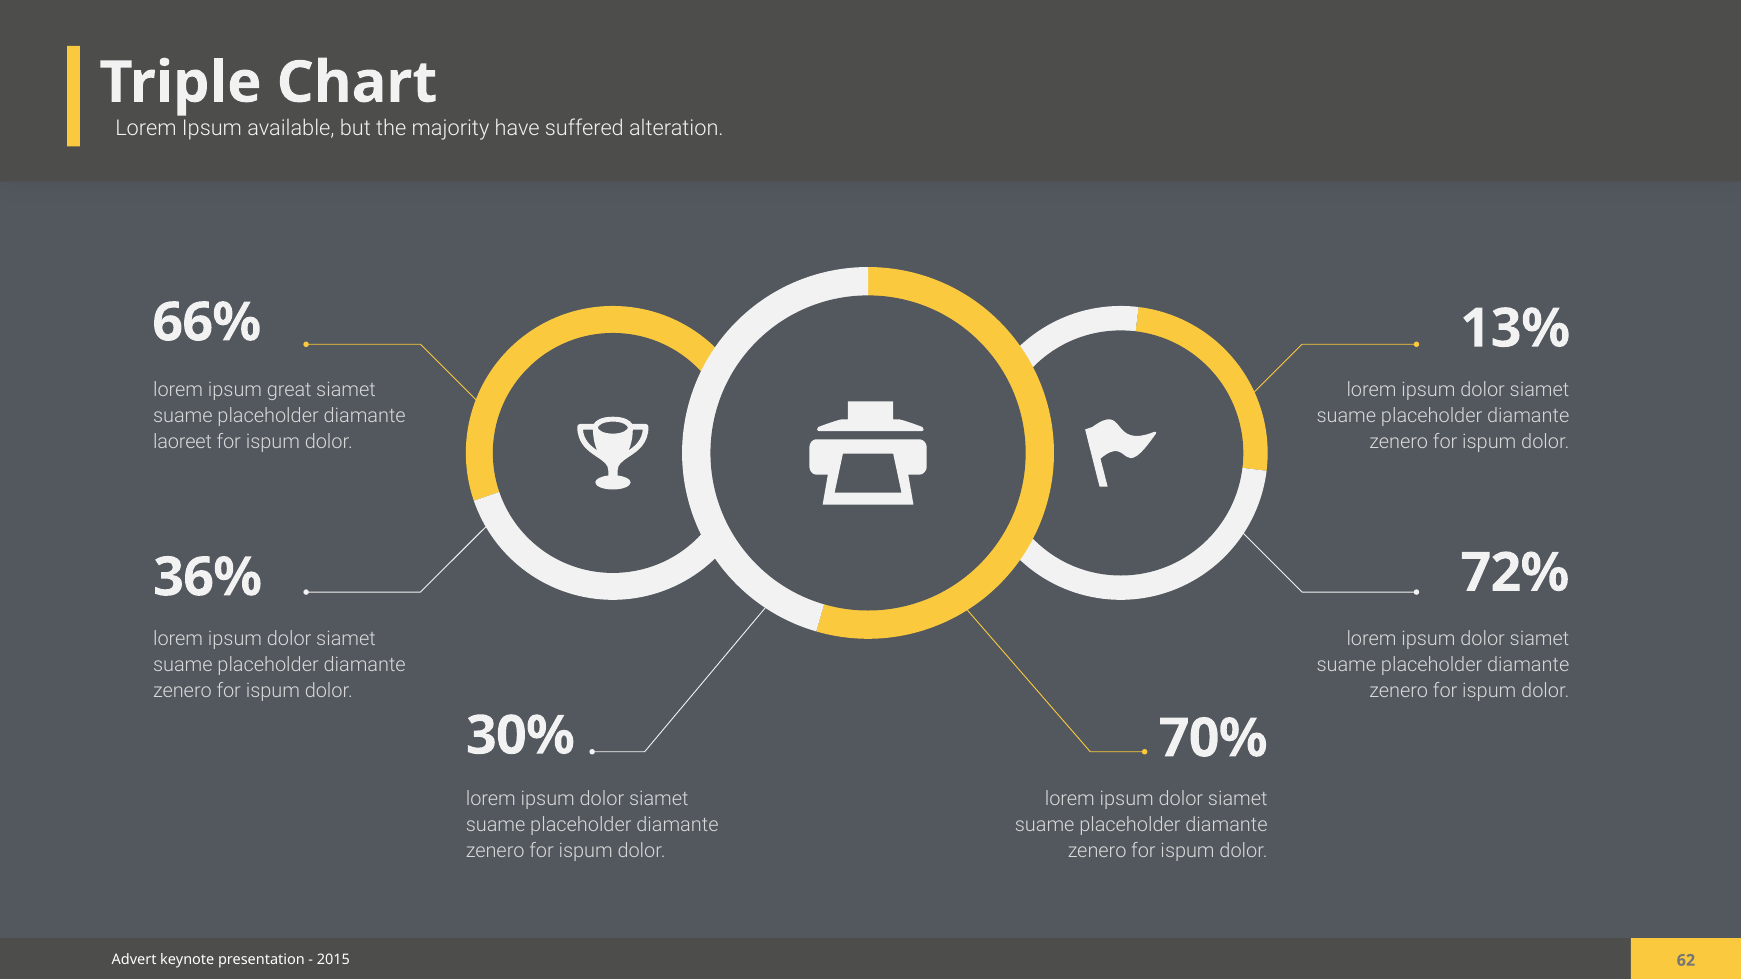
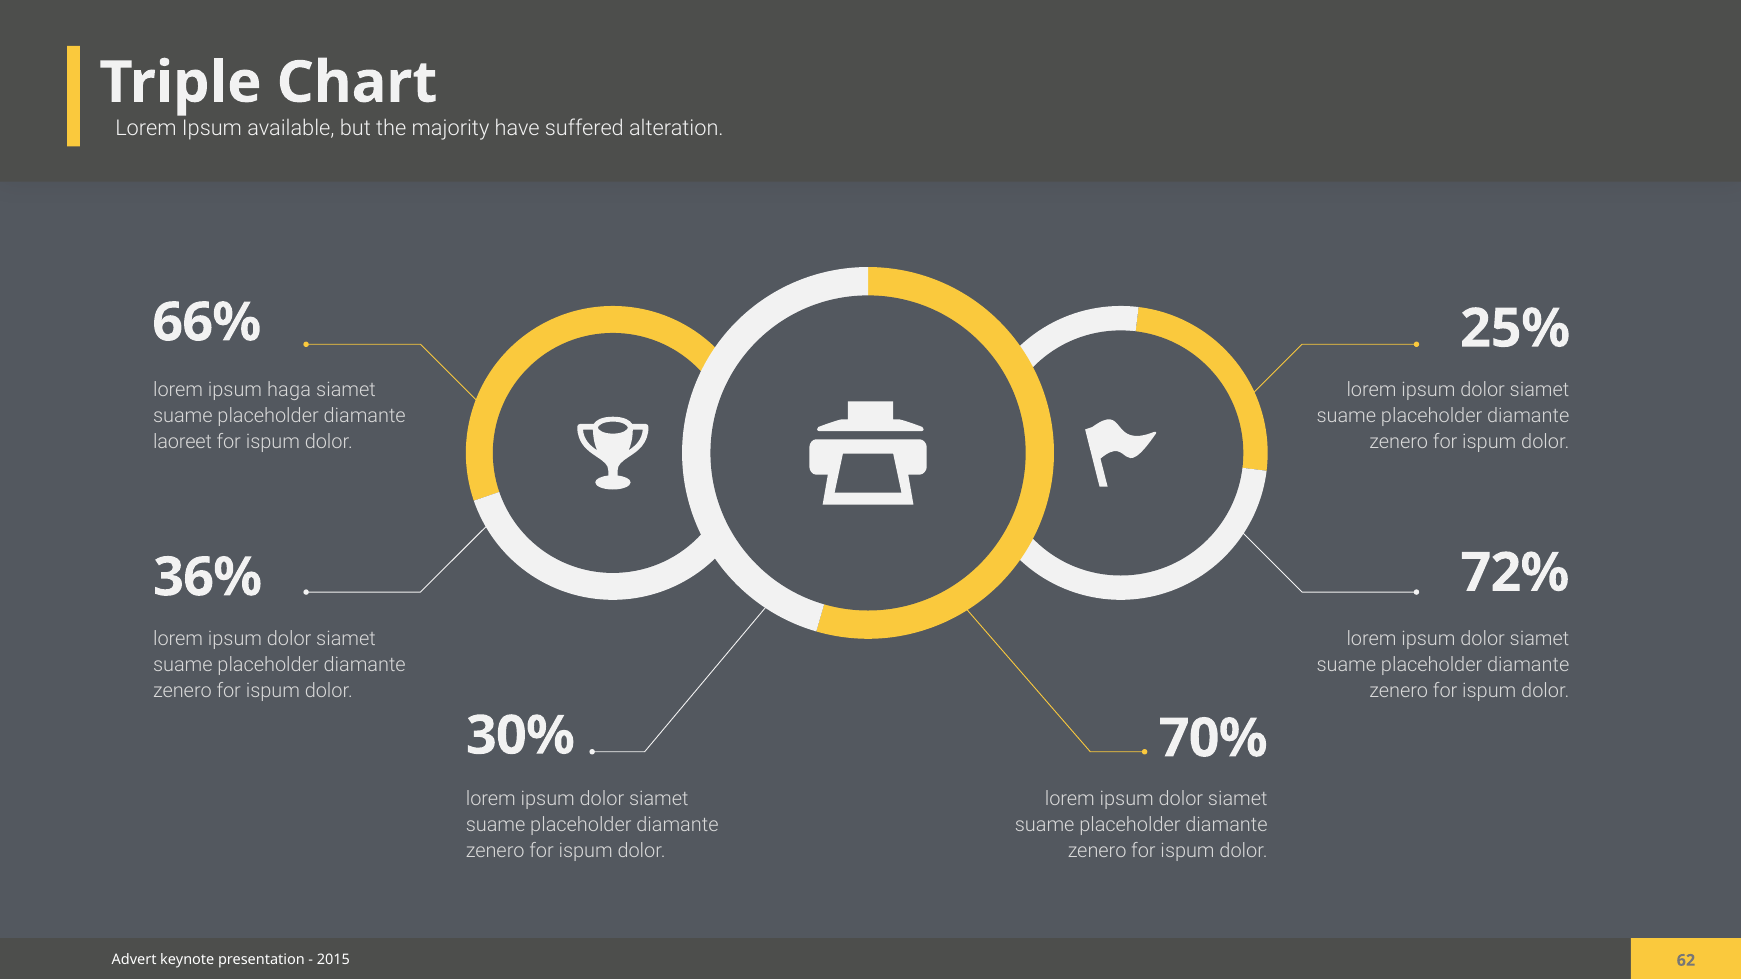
13%: 13% -> 25%
great: great -> haga
